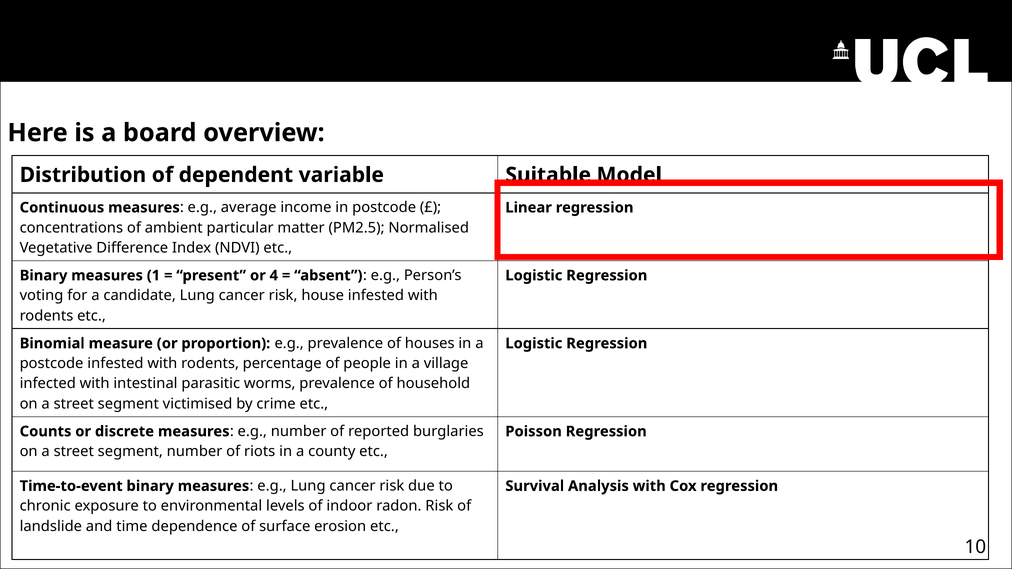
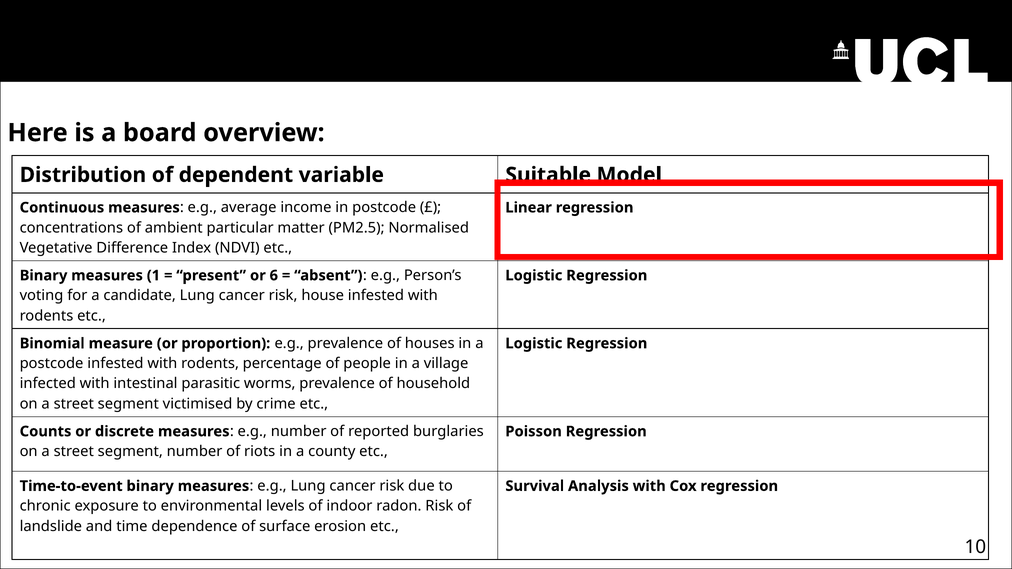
4: 4 -> 6
